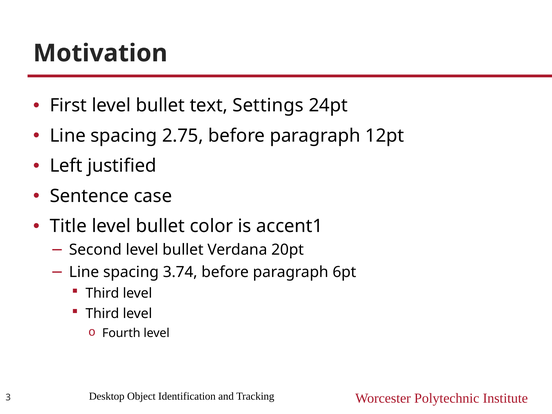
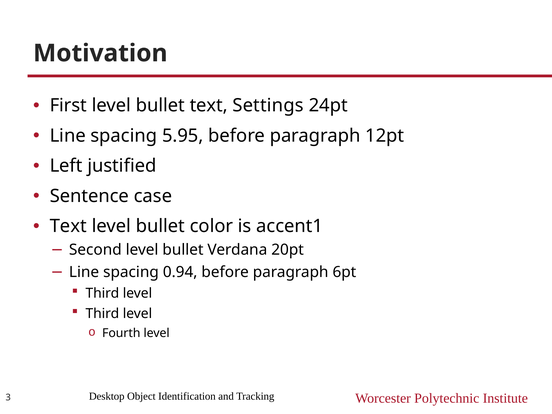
2.75: 2.75 -> 5.95
Title at (68, 226): Title -> Text
3.74: 3.74 -> 0.94
